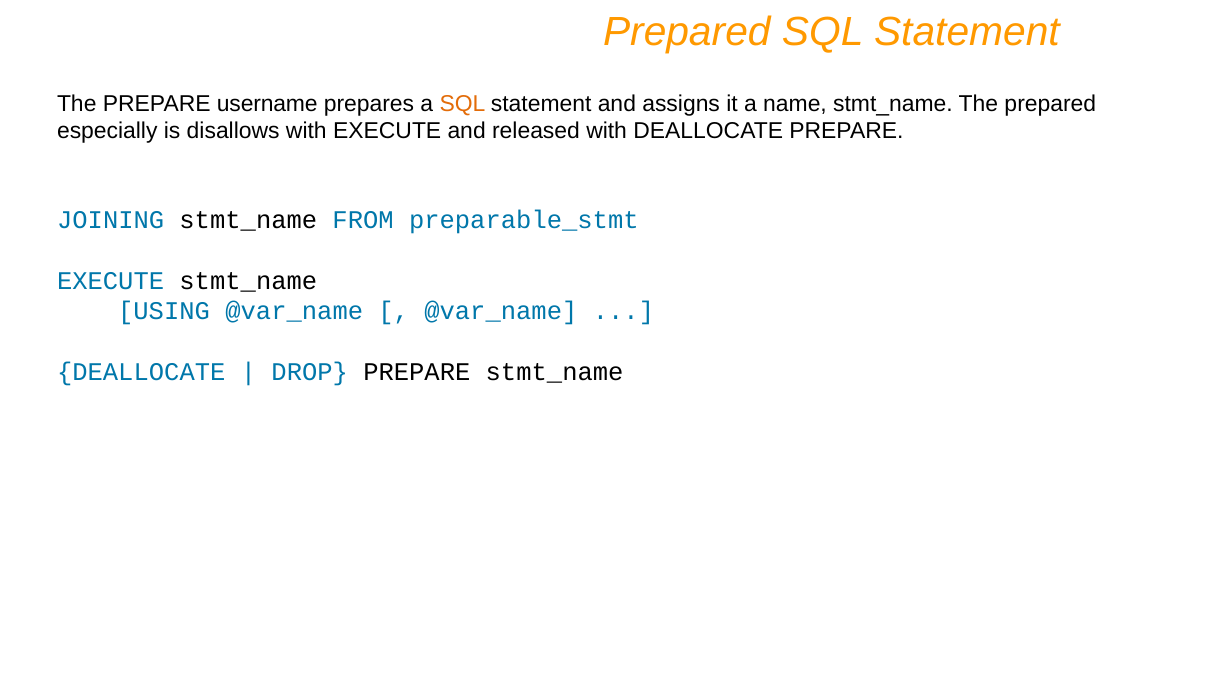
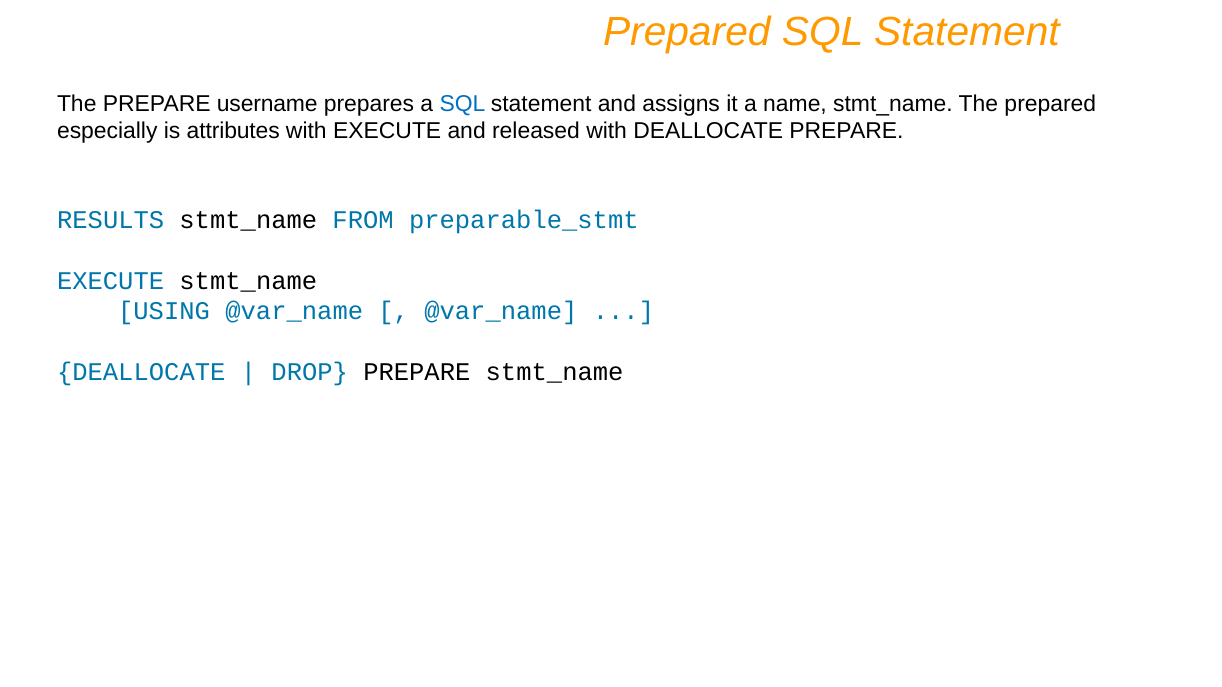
SQL at (462, 104) colour: orange -> blue
disallows: disallows -> attributes
JOINING: JOINING -> RESULTS
